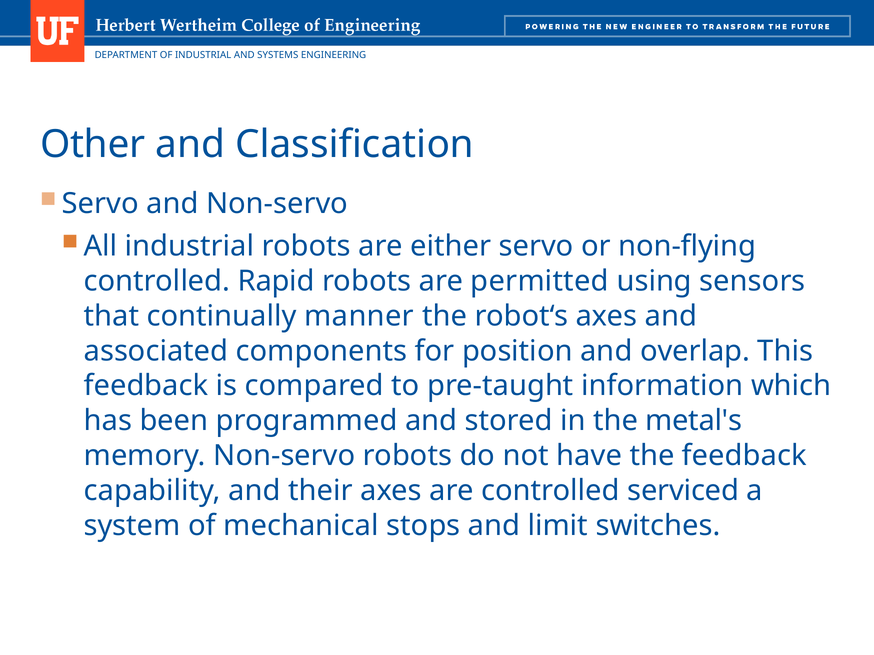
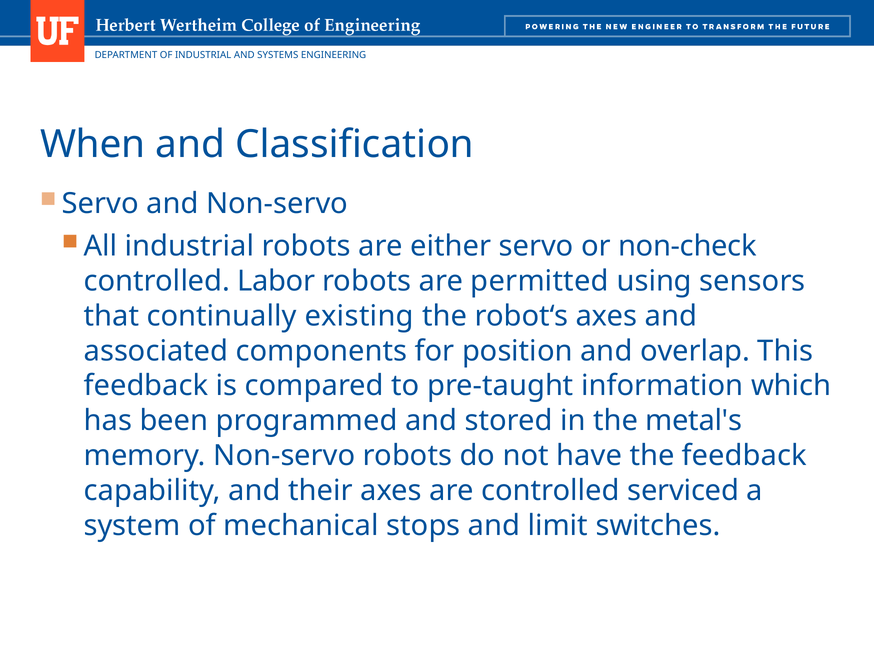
Other: Other -> When
non-flying: non-flying -> non-check
Rapid: Rapid -> Labor
manner: manner -> existing
